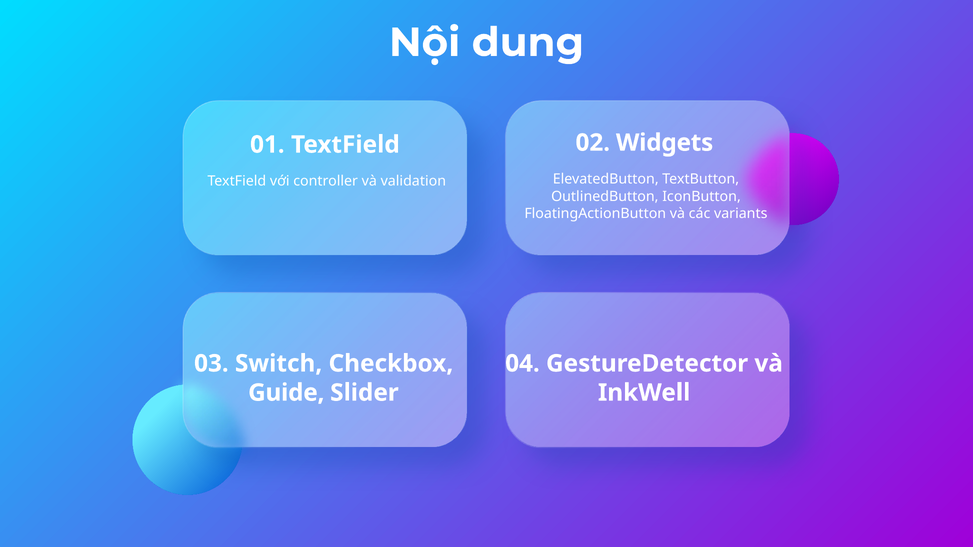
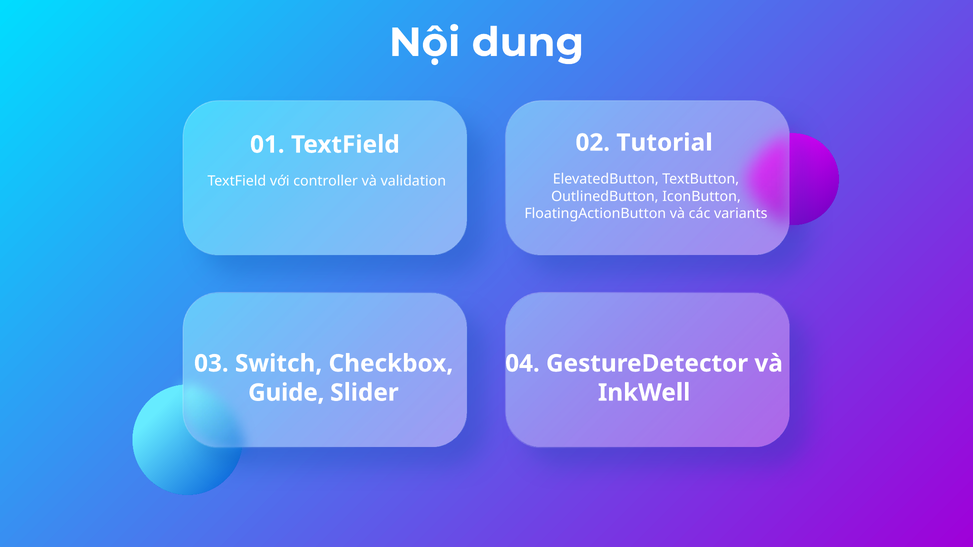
Widgets: Widgets -> Tutorial
